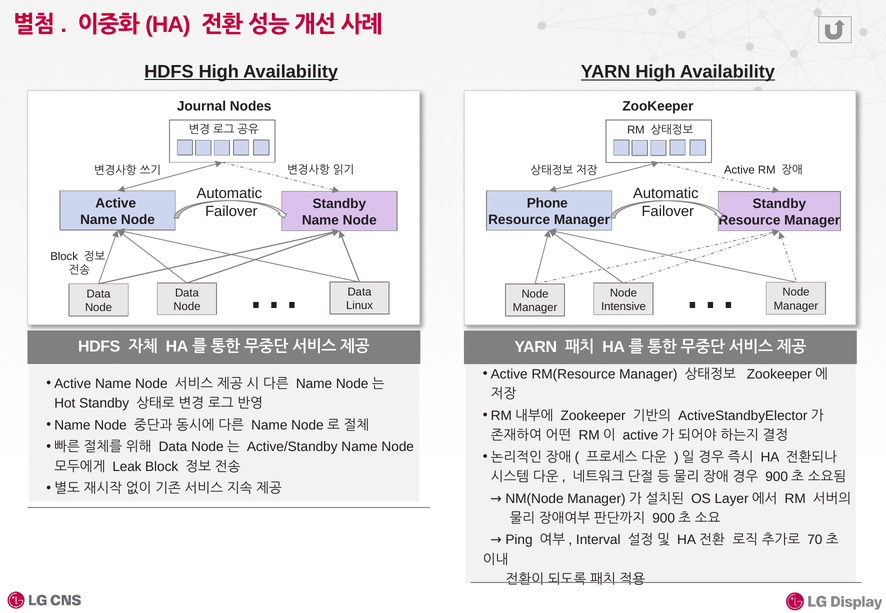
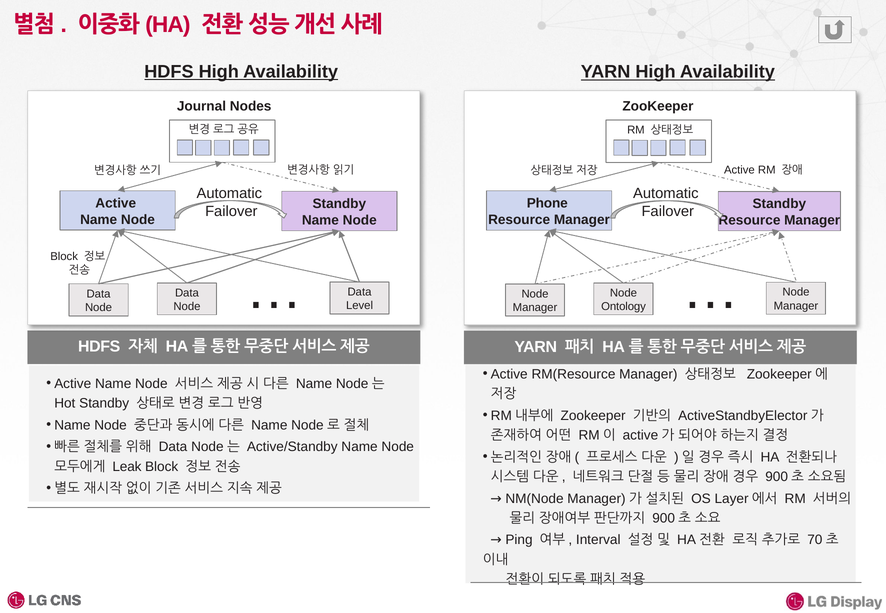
Linux: Linux -> Level
Intensive: Intensive -> Ontology
